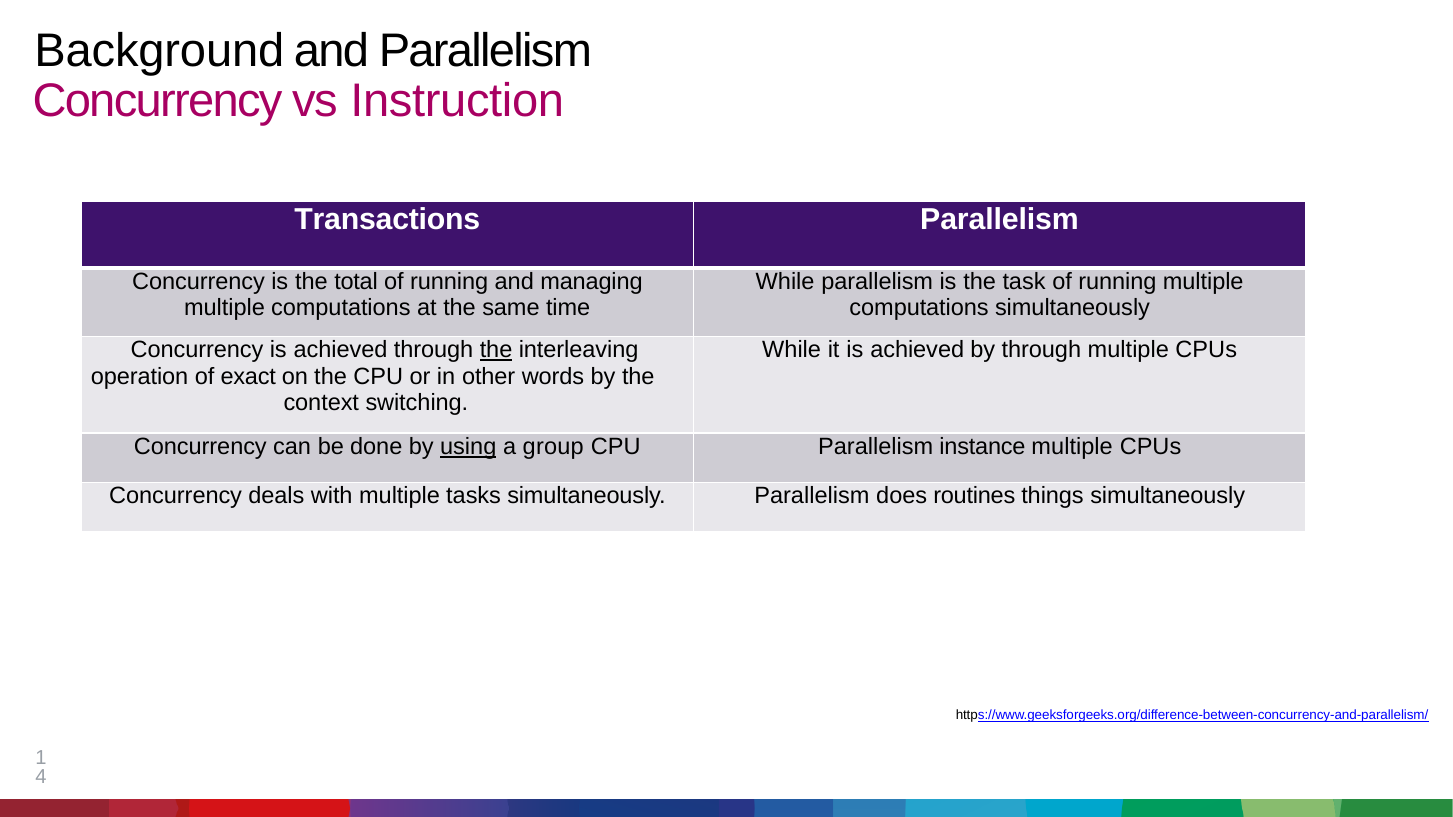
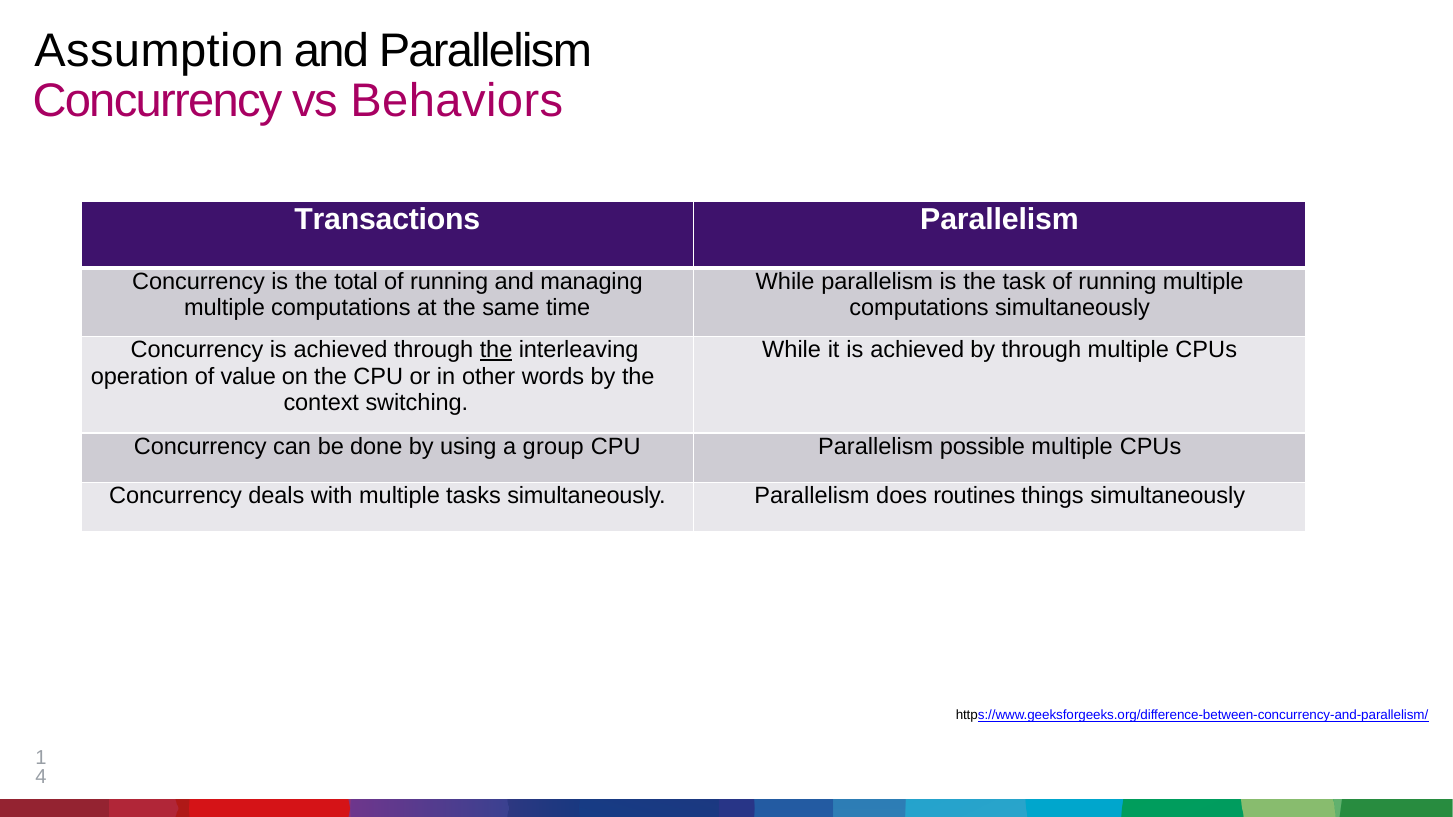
Background: Background -> Assumption
Instruction: Instruction -> Behaviors
exact: exact -> value
using underline: present -> none
instance: instance -> possible
